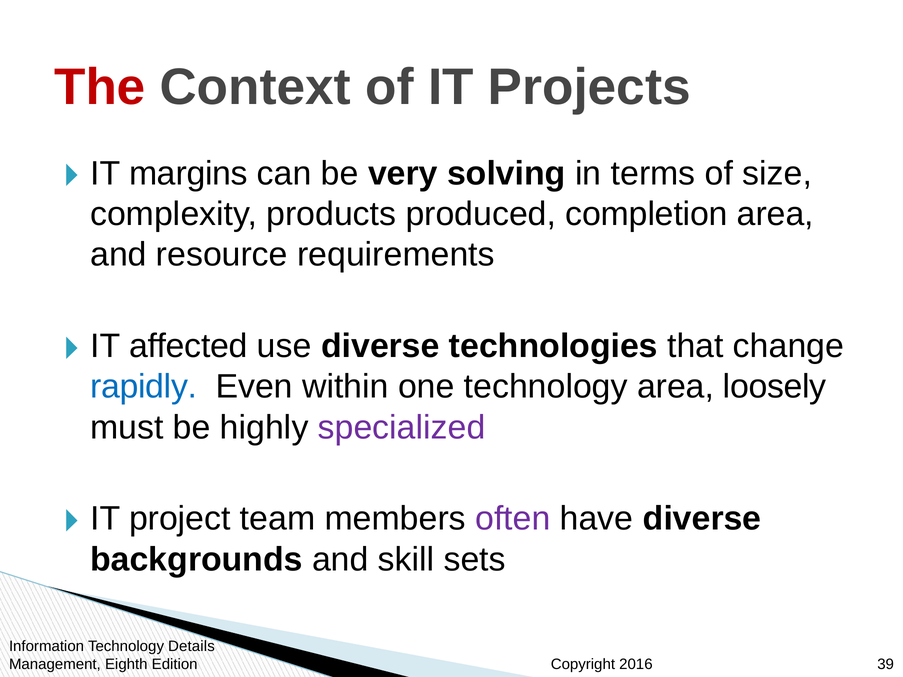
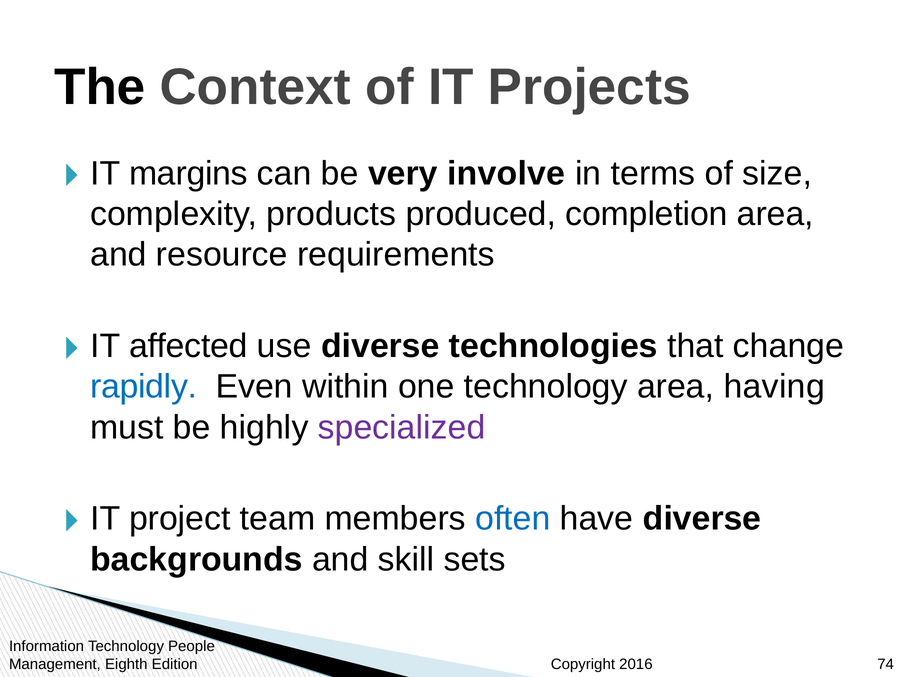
The colour: red -> black
solving: solving -> involve
loosely: loosely -> having
often colour: purple -> blue
Details: Details -> People
39: 39 -> 74
